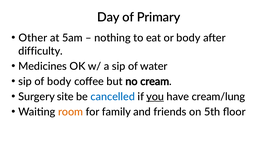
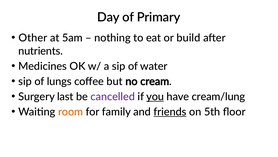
or body: body -> build
difficulty: difficulty -> nutrients
of body: body -> lungs
site: site -> last
cancelled colour: blue -> purple
friends underline: none -> present
